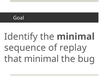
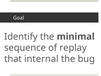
that minimal: minimal -> internal
